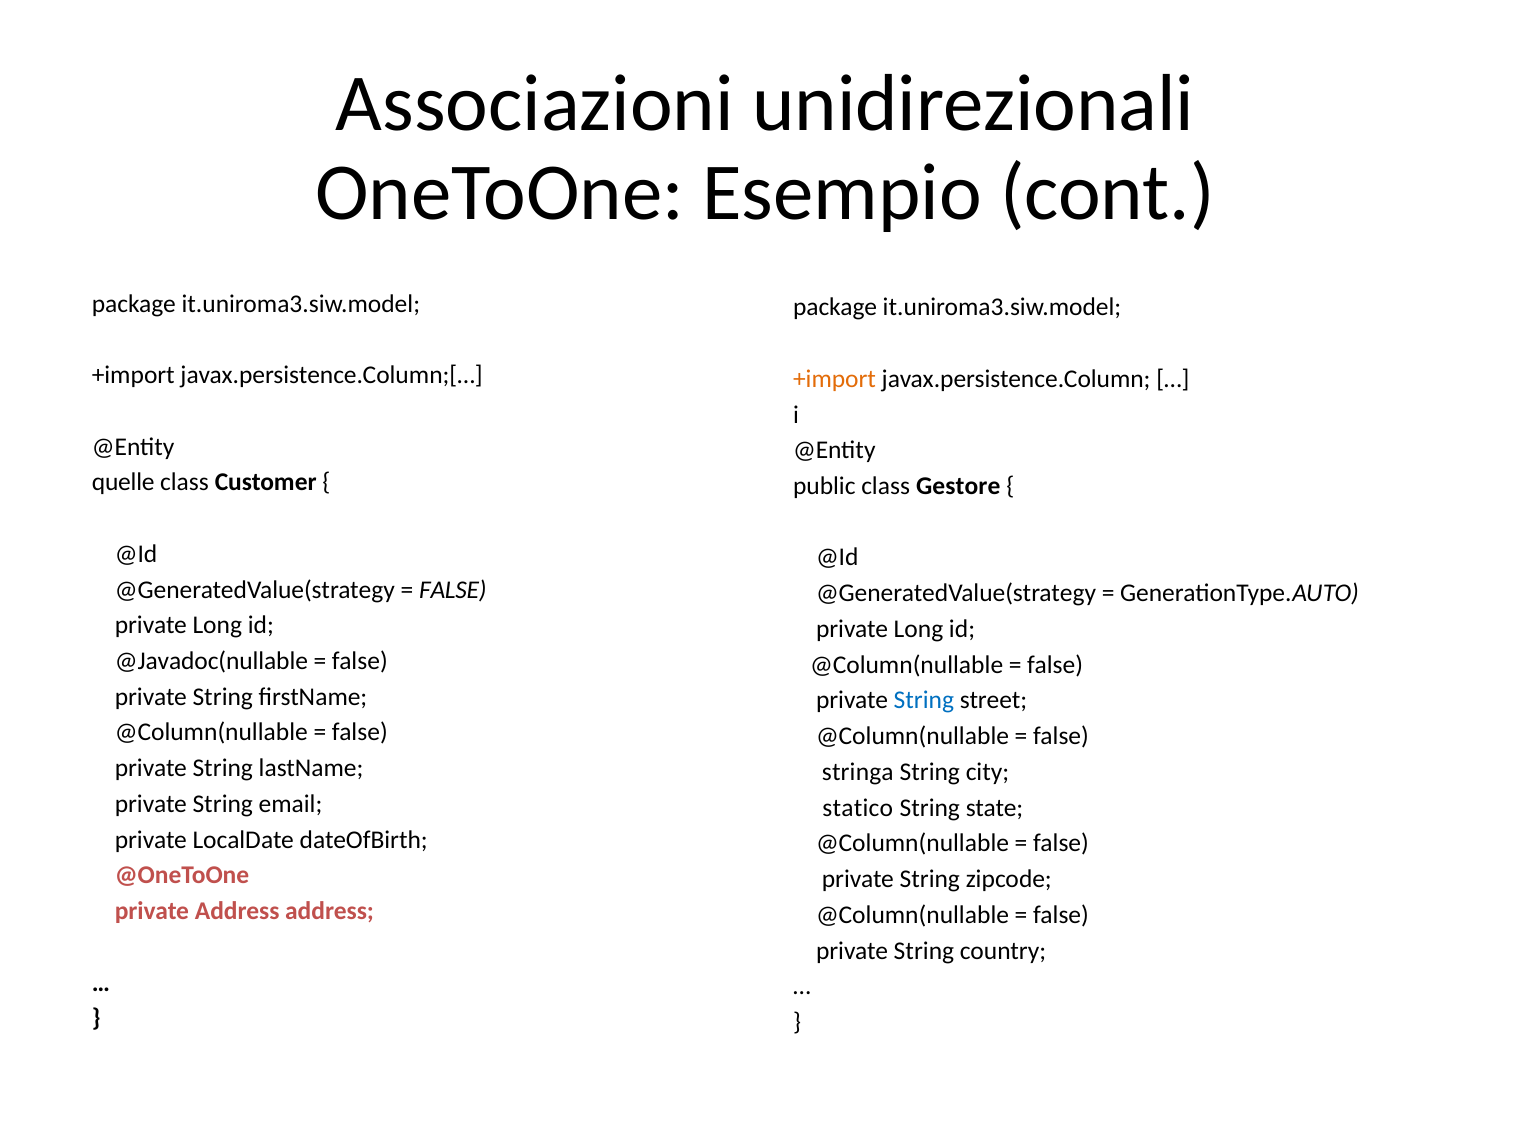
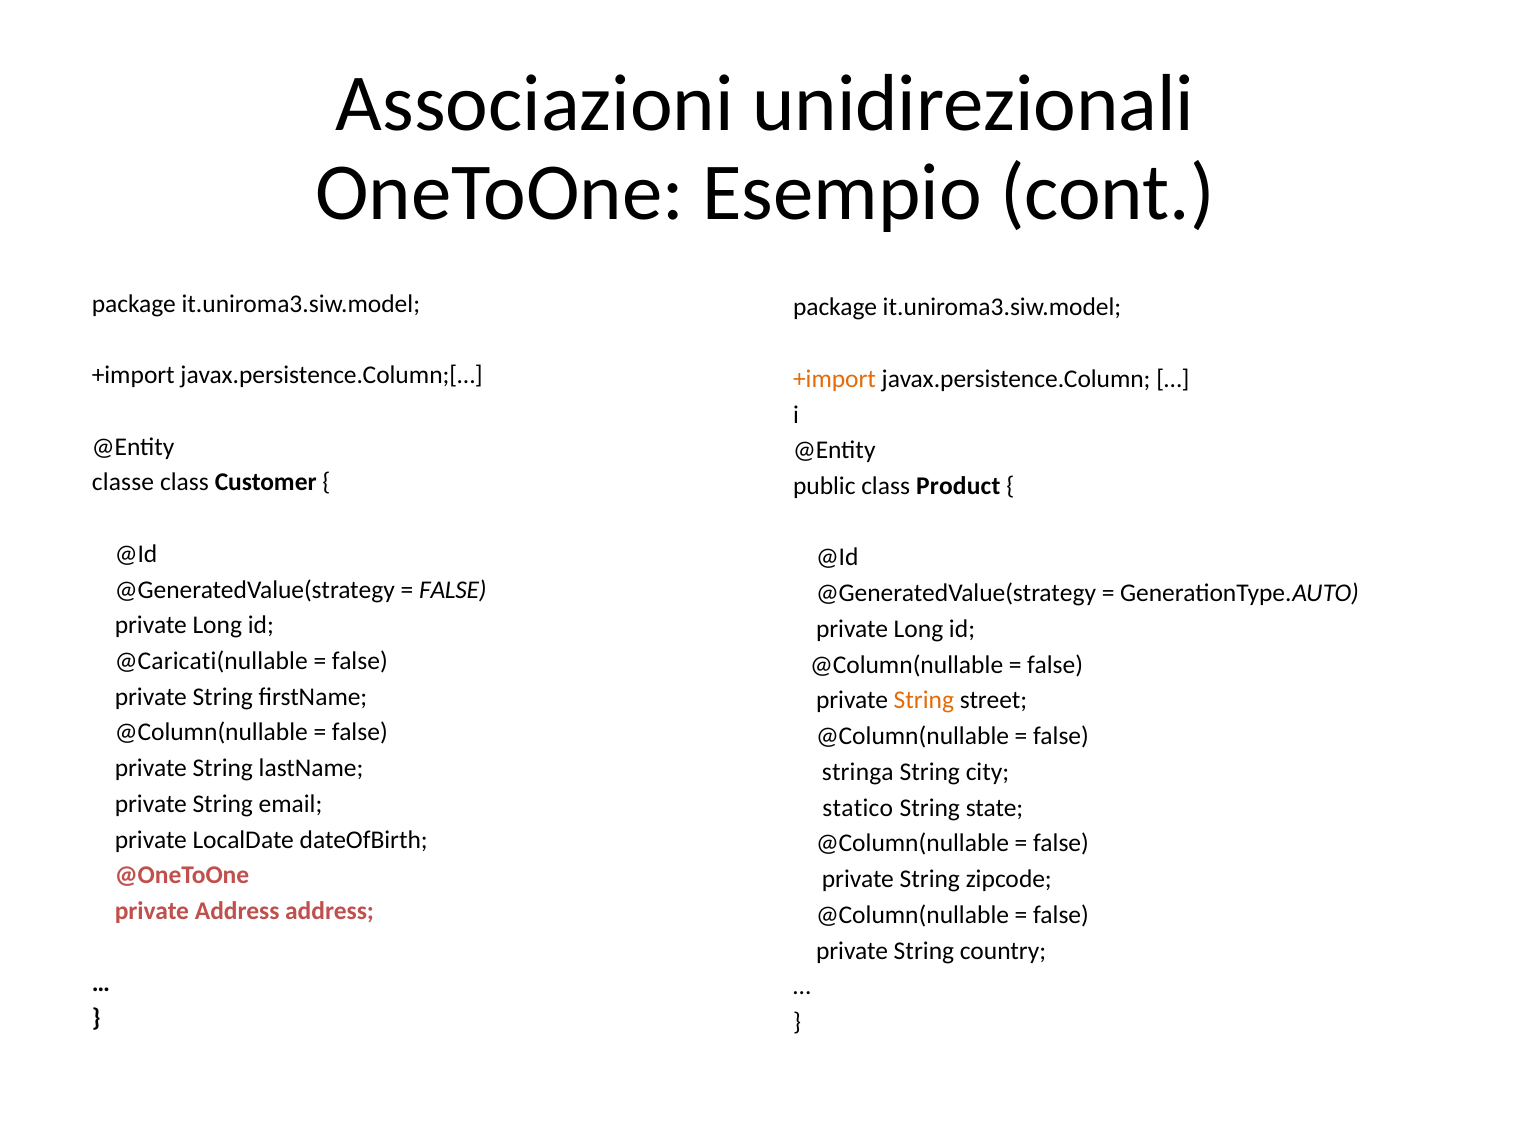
quelle: quelle -> classe
Gestore: Gestore -> Product
@Javadoc(nullable: @Javadoc(nullable -> @Caricati(nullable
String at (924, 701) colour: blue -> orange
